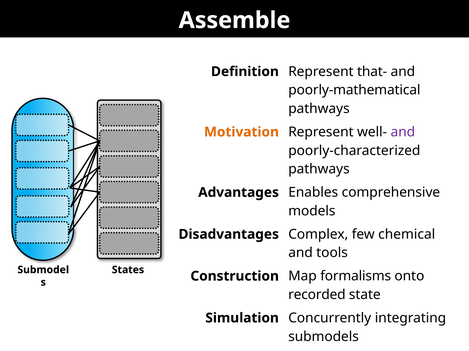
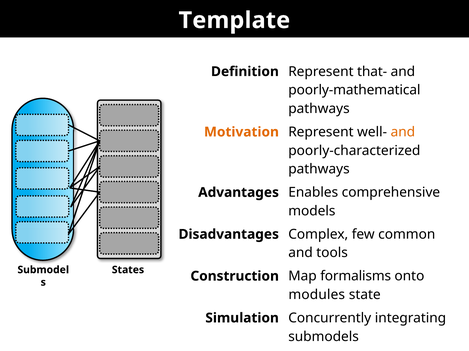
Assemble: Assemble -> Template
and at (403, 132) colour: purple -> orange
chemical: chemical -> common
recorded: recorded -> modules
